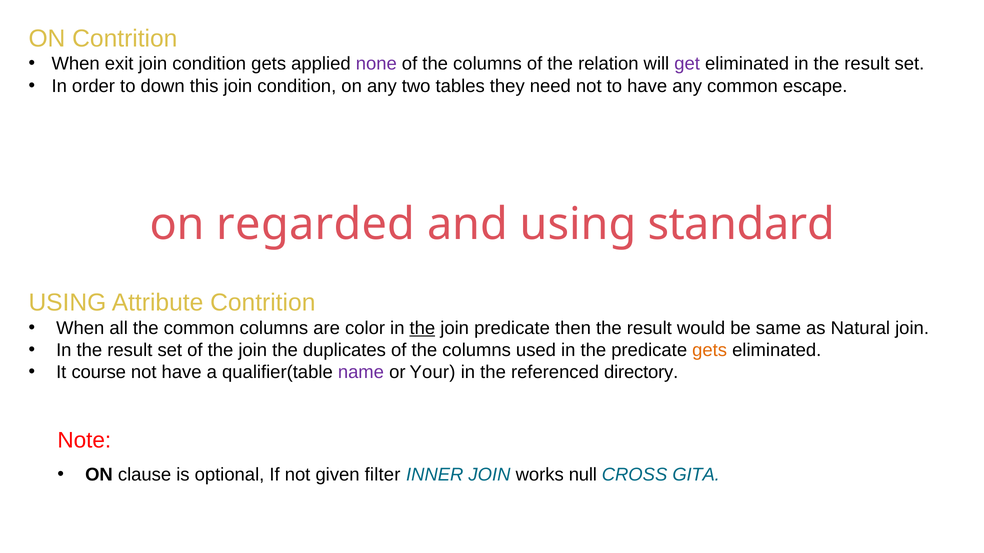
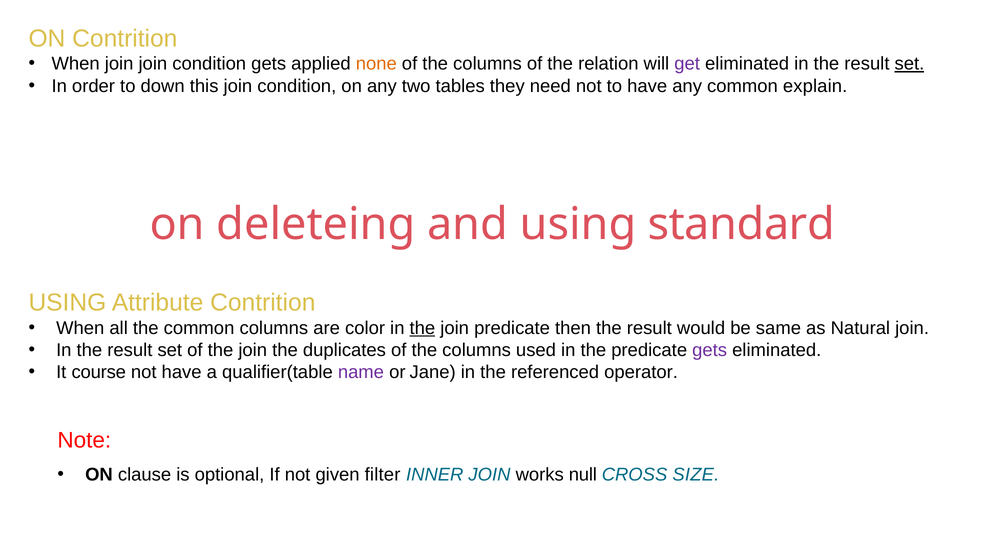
When exit: exit -> join
none colour: purple -> orange
set at (909, 64) underline: none -> present
escape: escape -> explain
regarded: regarded -> deleteing
gets at (710, 351) colour: orange -> purple
Your: Your -> Jane
directory: directory -> operator
GITA: GITA -> SIZE
